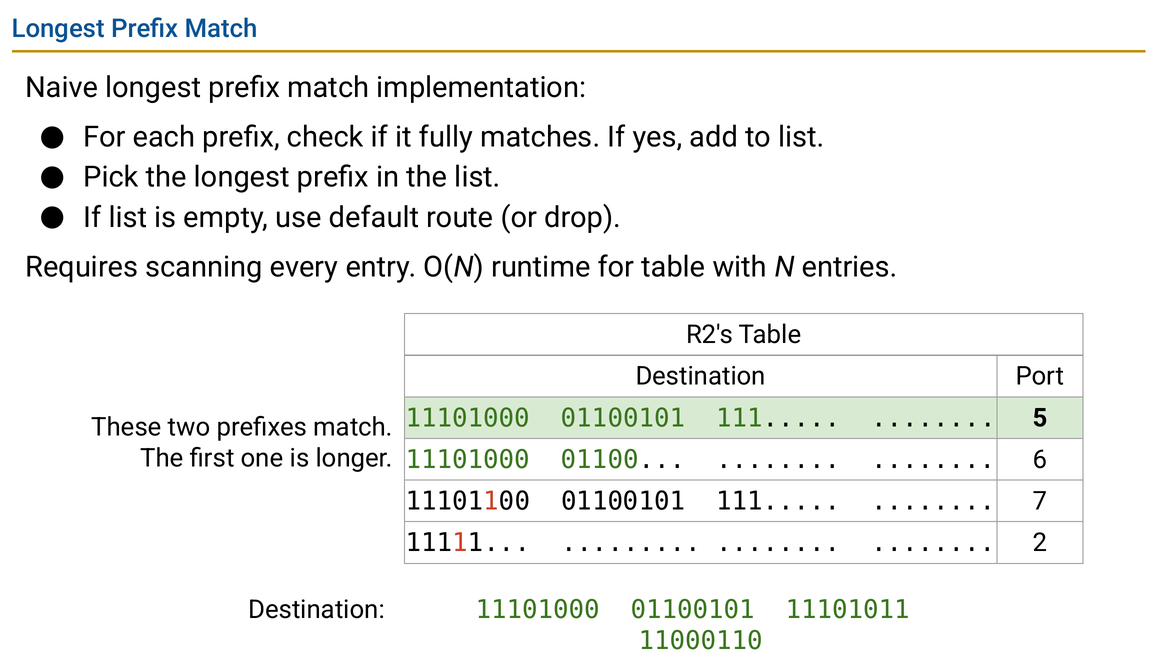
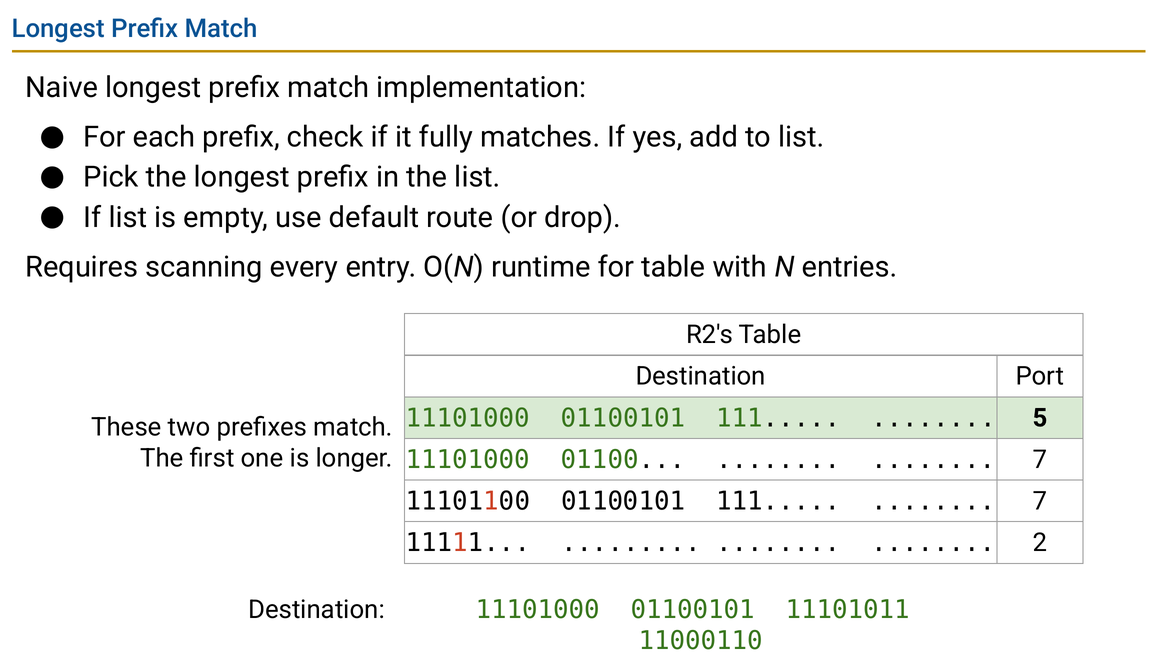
6 at (1040, 460): 6 -> 7
